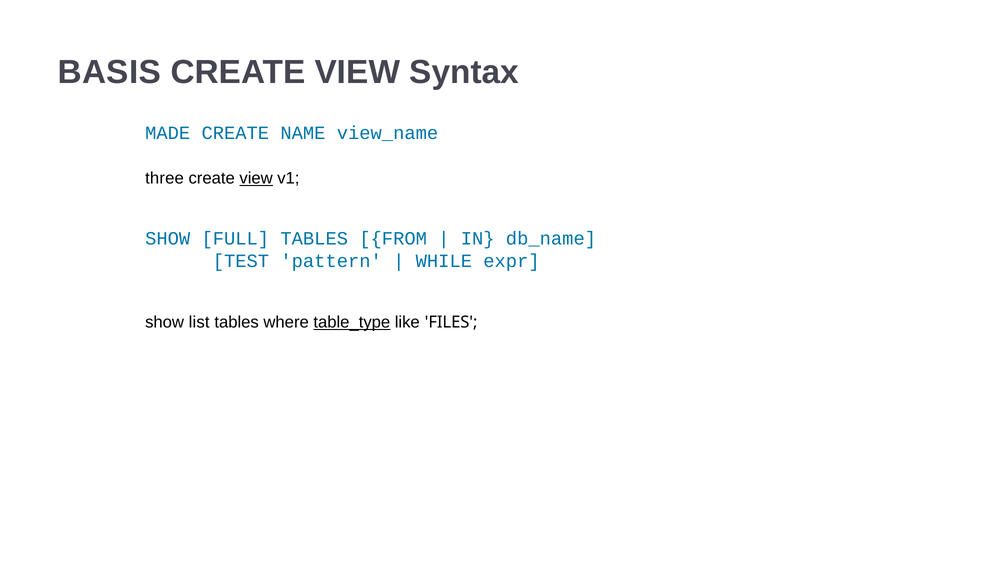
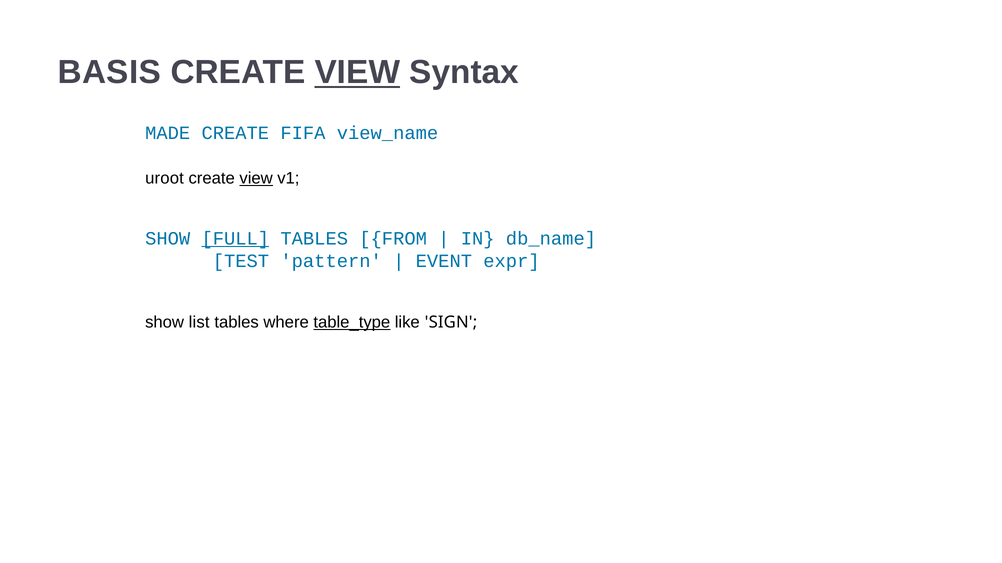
VIEW at (357, 72) underline: none -> present
NAME: NAME -> FIFA
three: three -> uroot
FULL underline: none -> present
WHILE: WHILE -> EVENT
FILES: FILES -> SIGN
